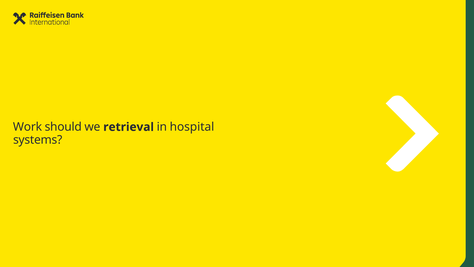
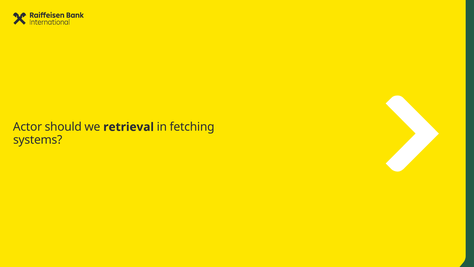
Work: Work -> Actor
hospital: hospital -> fetching
